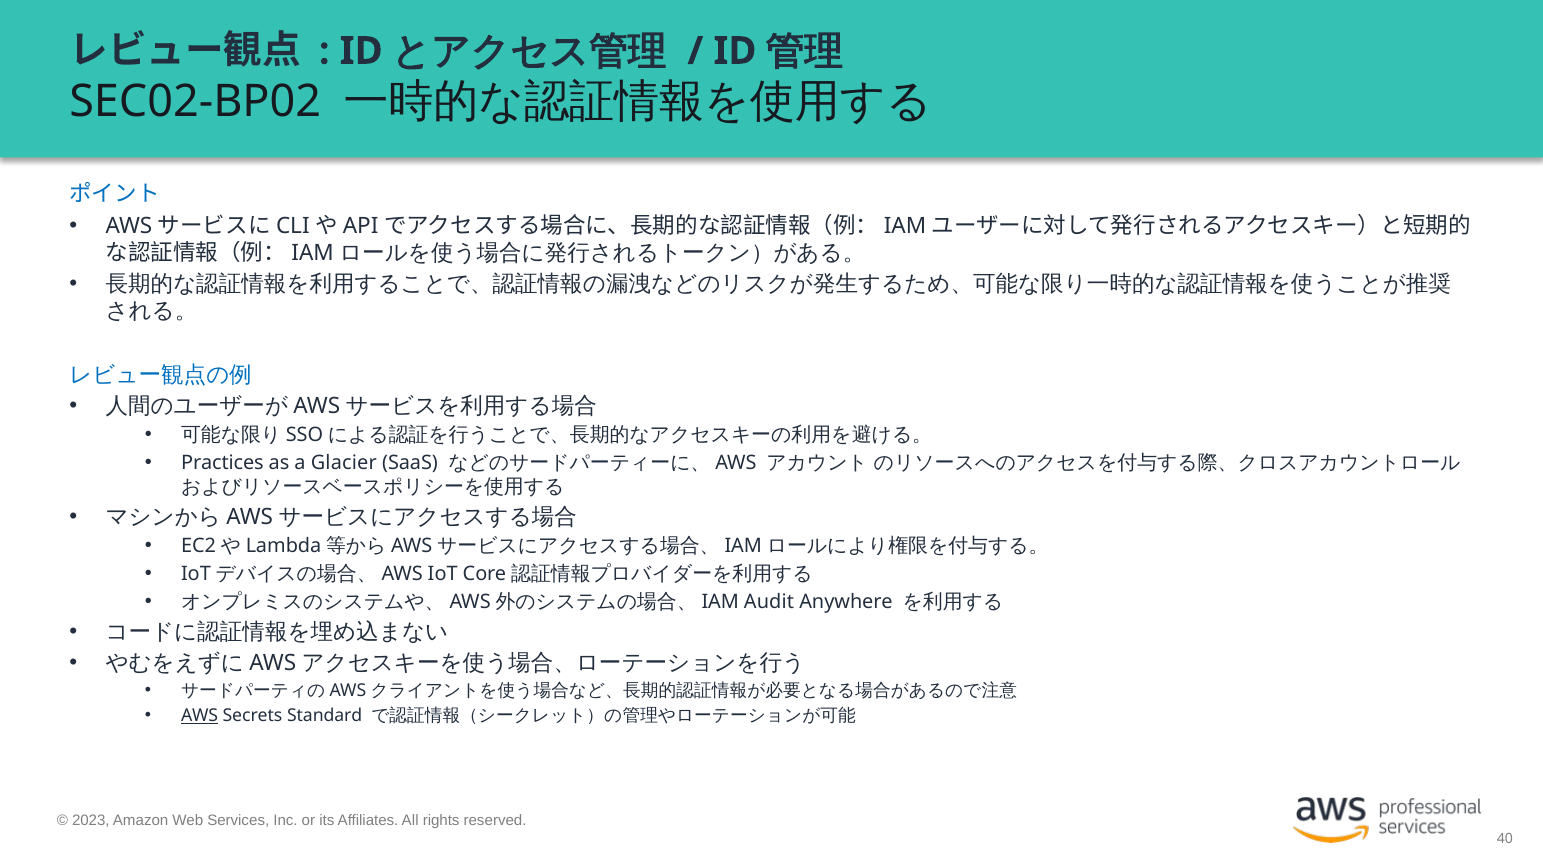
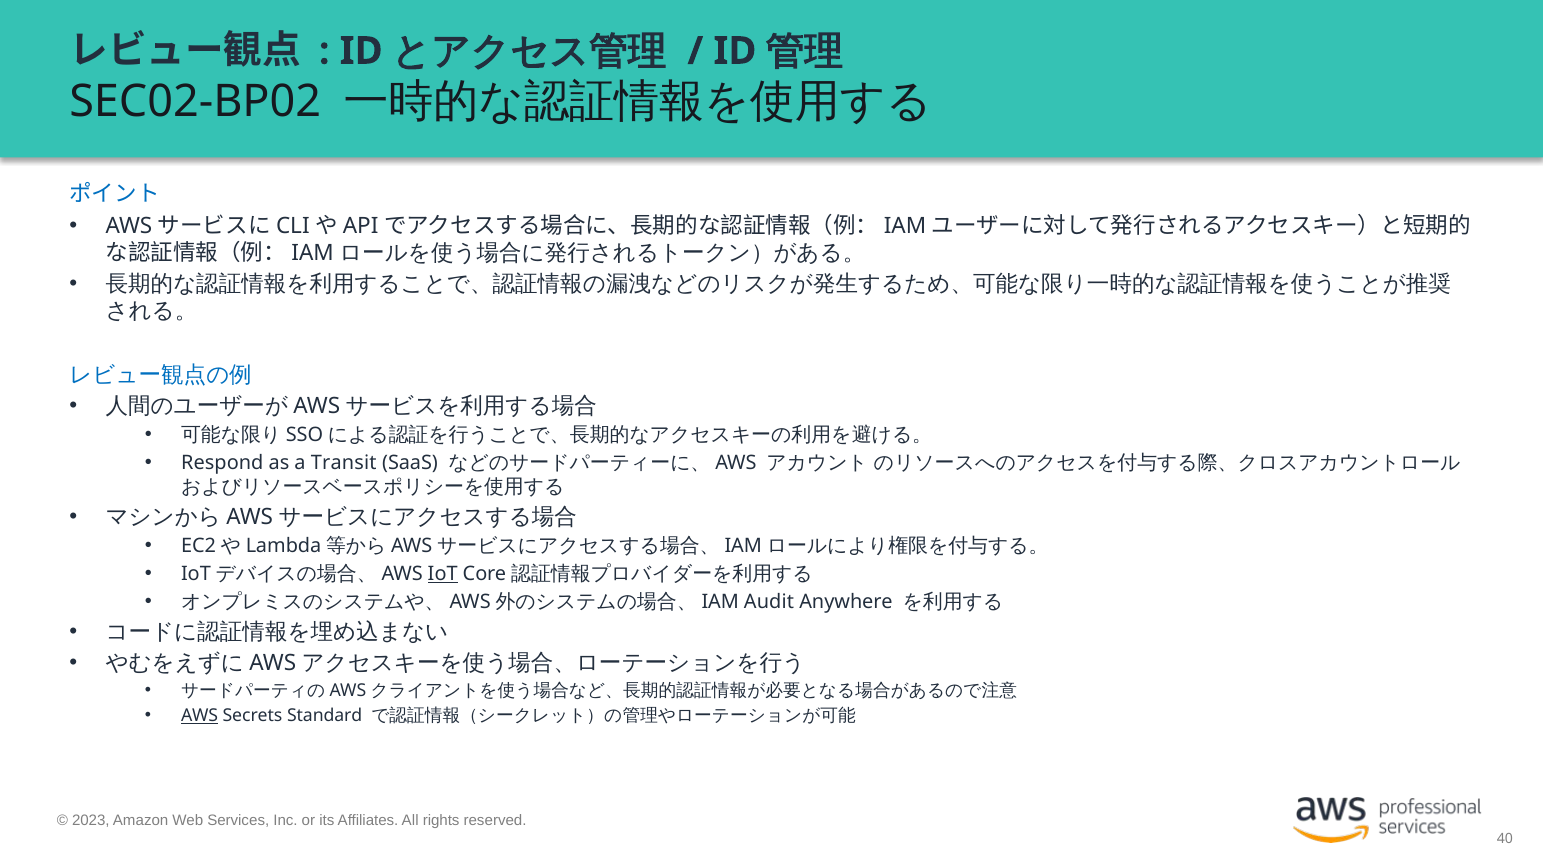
Practices: Practices -> Respond
Glacier: Glacier -> Transit
IoT underline: none -> present
